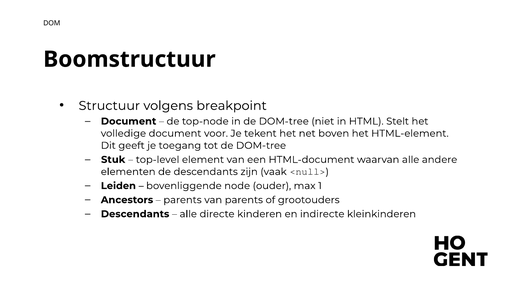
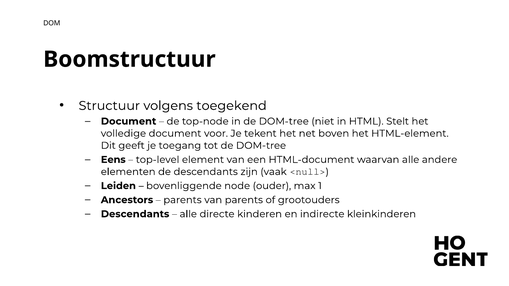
breakpoint: breakpoint -> toegekend
Stuk: Stuk -> Eens
